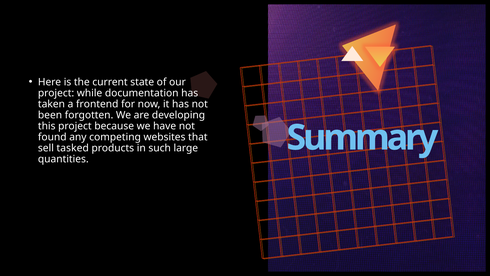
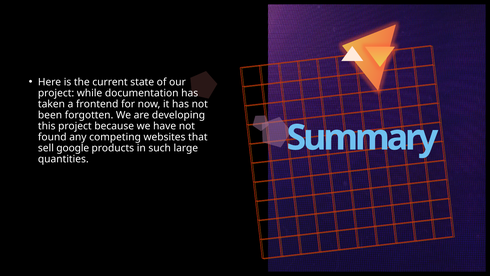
tasked: tasked -> google
